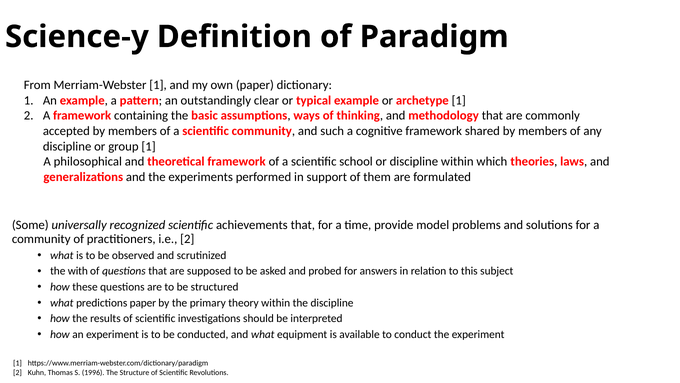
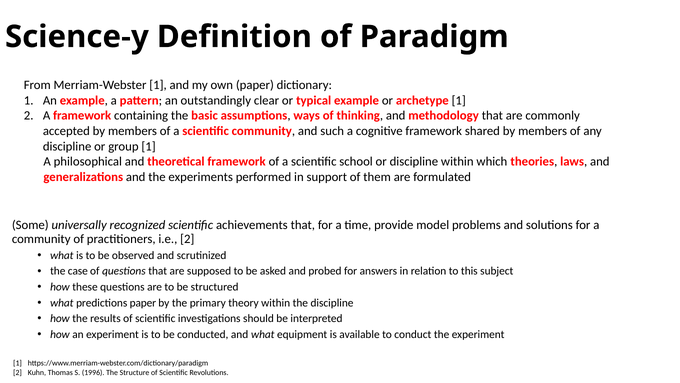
with: with -> case
